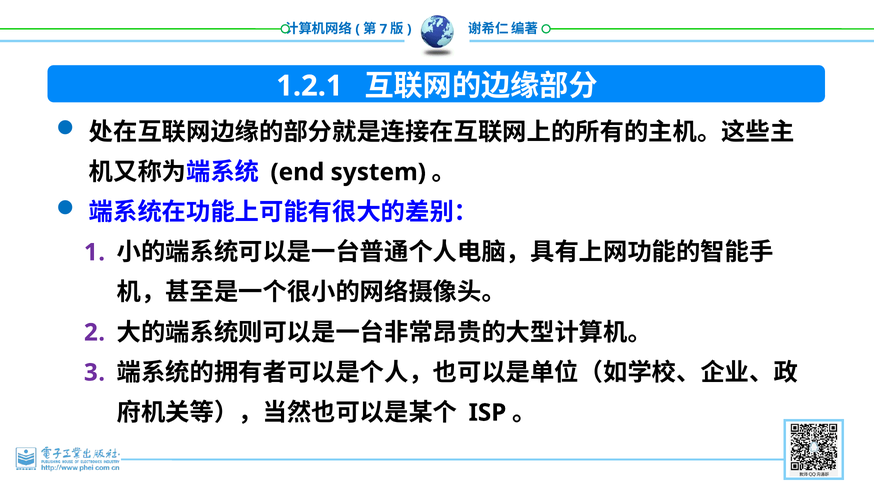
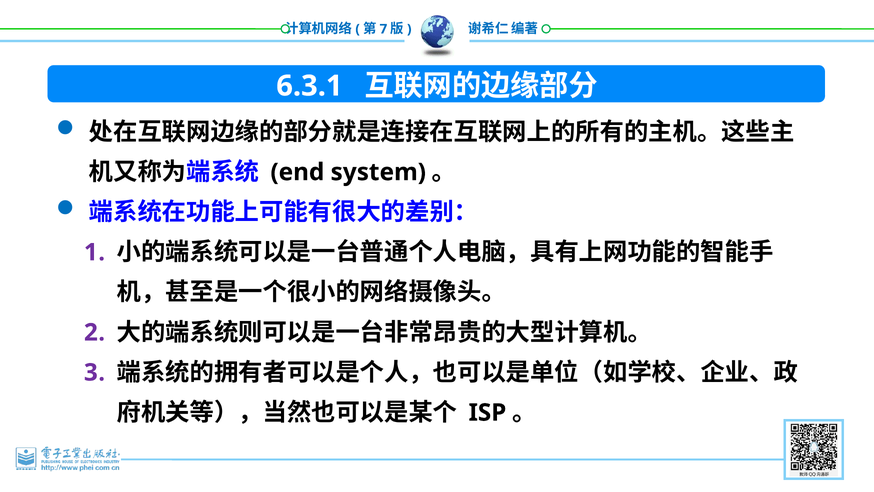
1.2.1: 1.2.1 -> 6.3.1
